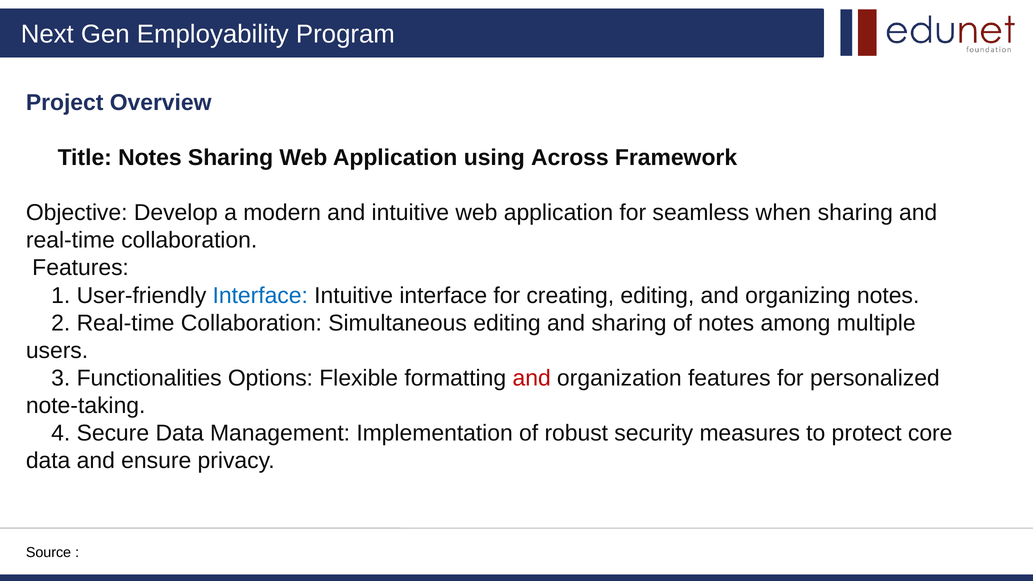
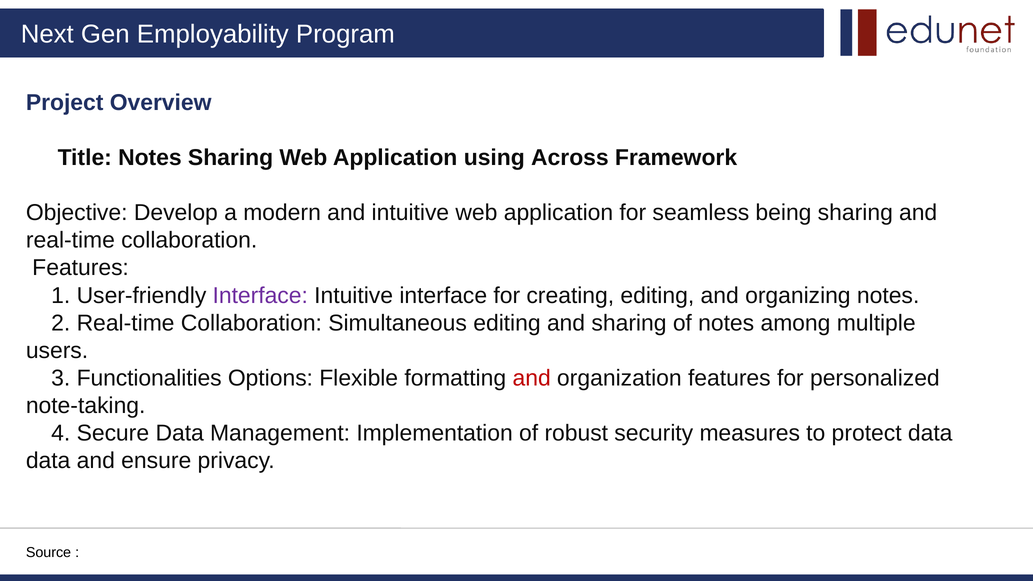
when: when -> being
Interface at (260, 295) colour: blue -> purple
protect core: core -> data
